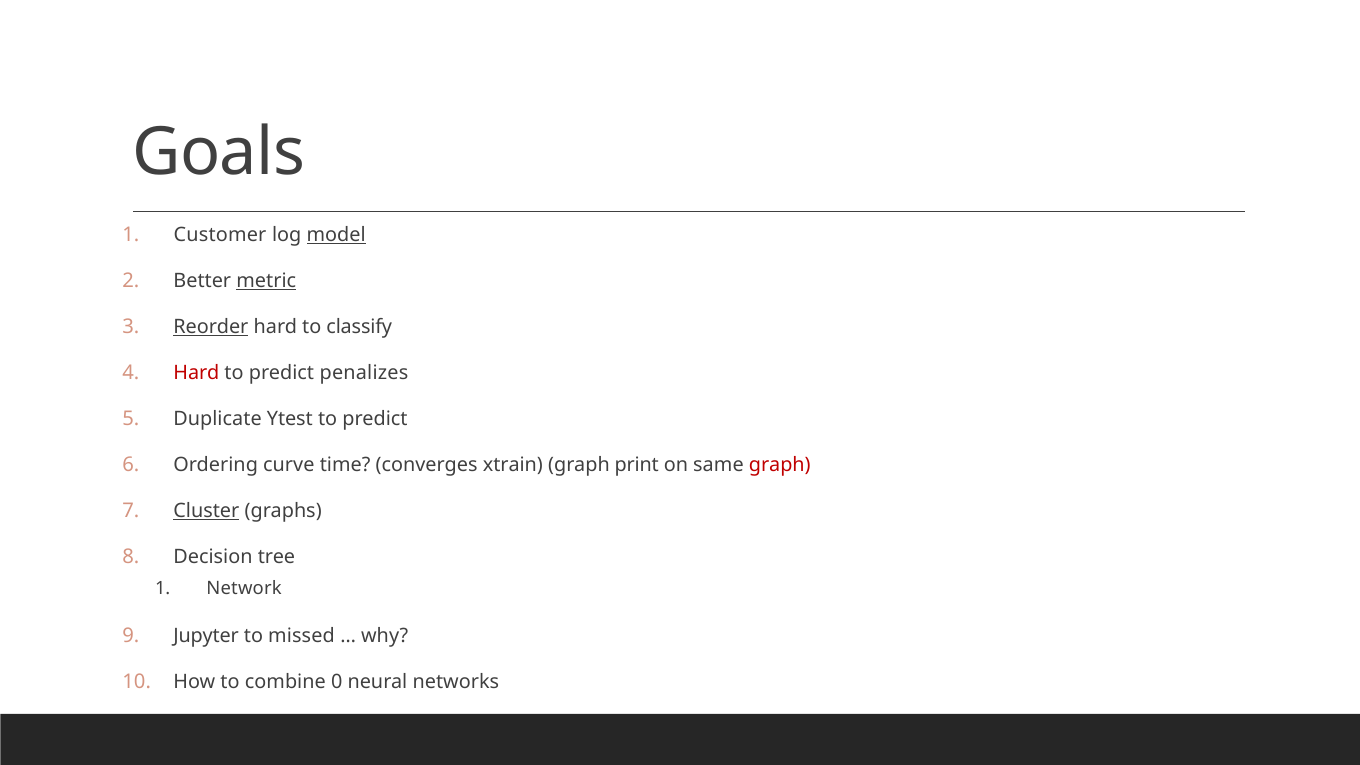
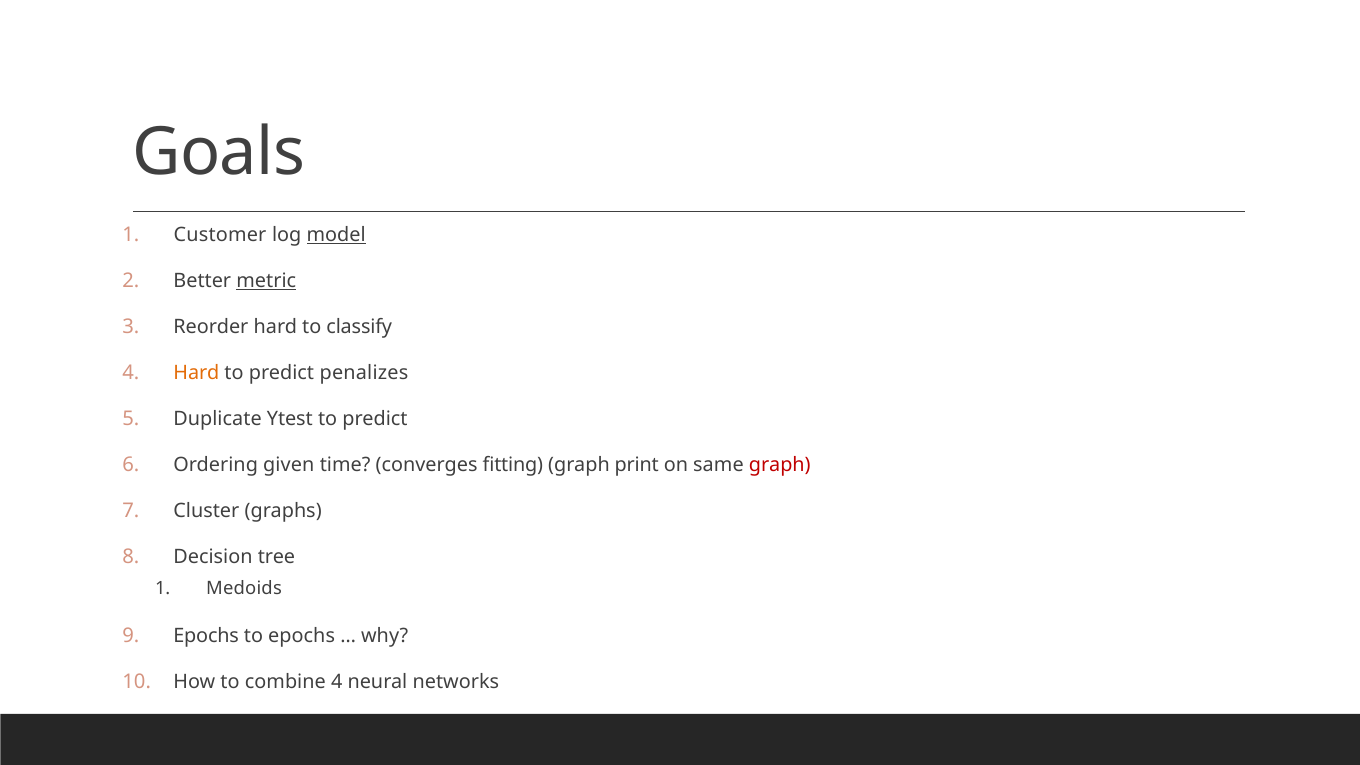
Reorder underline: present -> none
Hard at (196, 373) colour: red -> orange
curve: curve -> given
xtrain: xtrain -> fitting
Cluster underline: present -> none
Network: Network -> Medoids
Jupyter at (206, 636): Jupyter -> Epochs
to missed: missed -> epochs
combine 0: 0 -> 4
